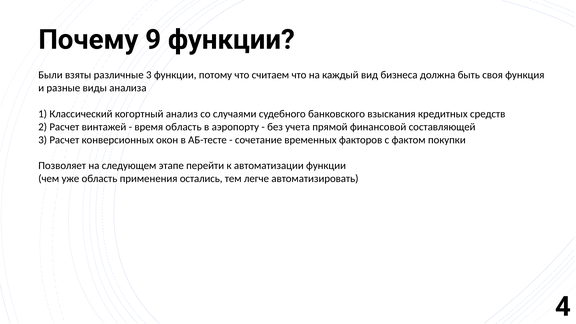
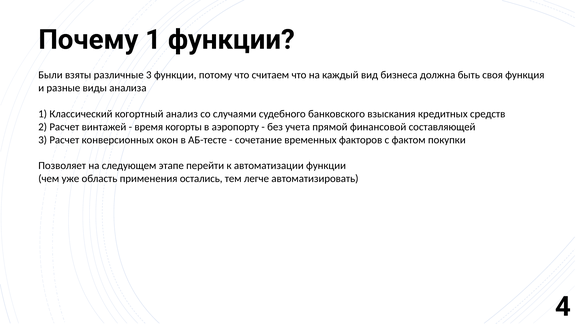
Почему 9: 9 -> 1
время область: область -> когорты
